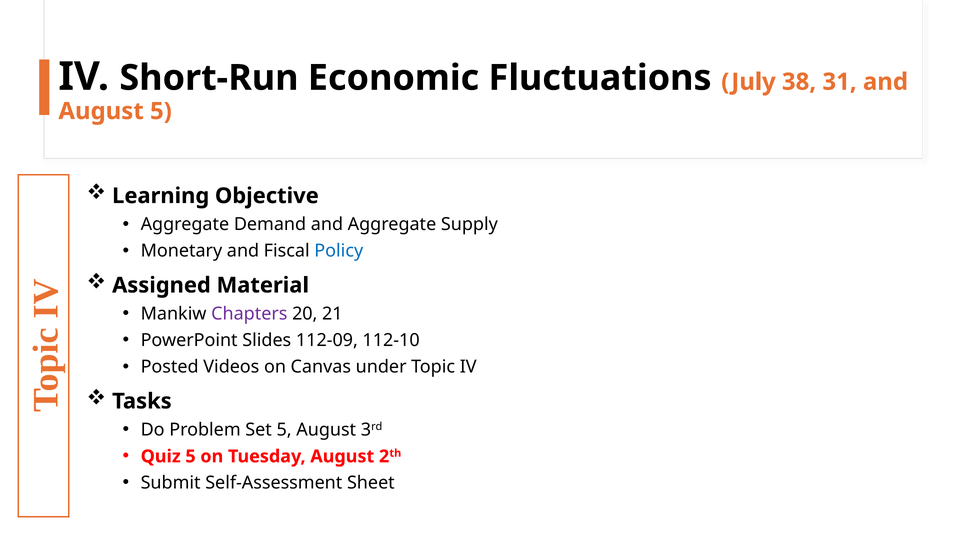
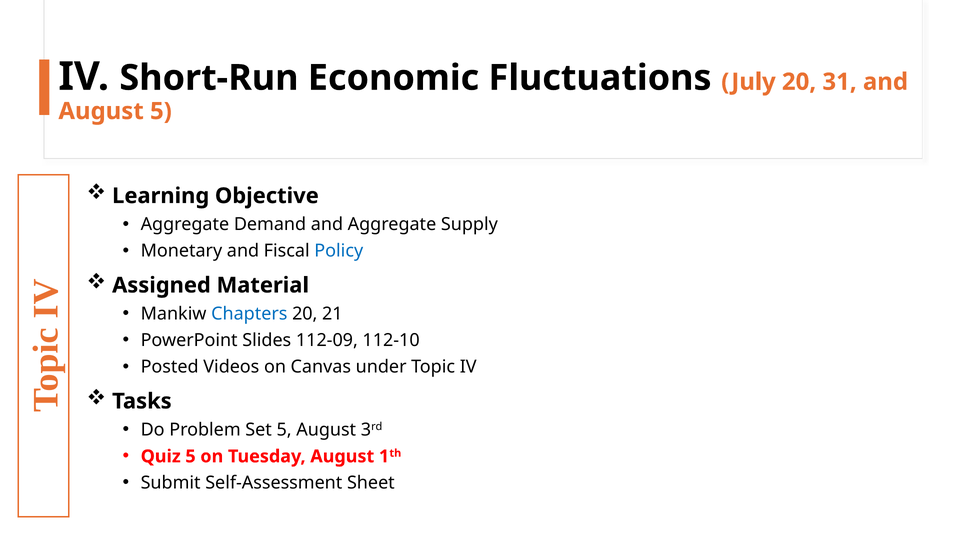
July 38: 38 -> 20
Chapters colour: purple -> blue
2: 2 -> 1
